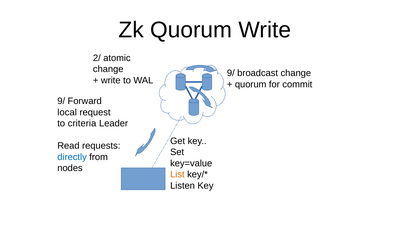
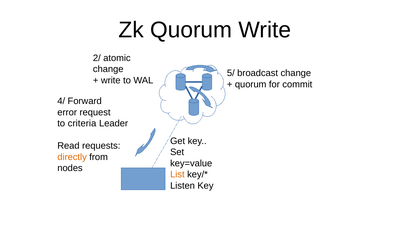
9/ at (231, 73): 9/ -> 5/
9/ at (61, 101): 9/ -> 4/
local: local -> error
directly colour: blue -> orange
